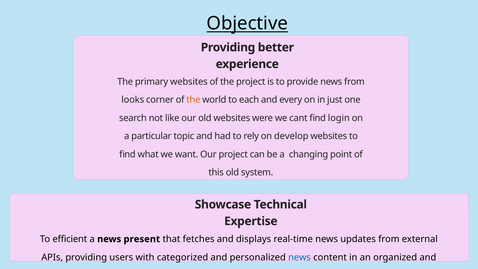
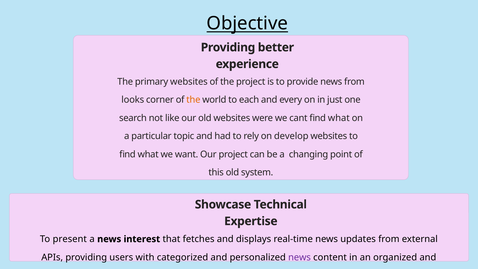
cant find login: login -> what
efficient: efficient -> present
present: present -> interest
news at (299, 257) colour: blue -> purple
